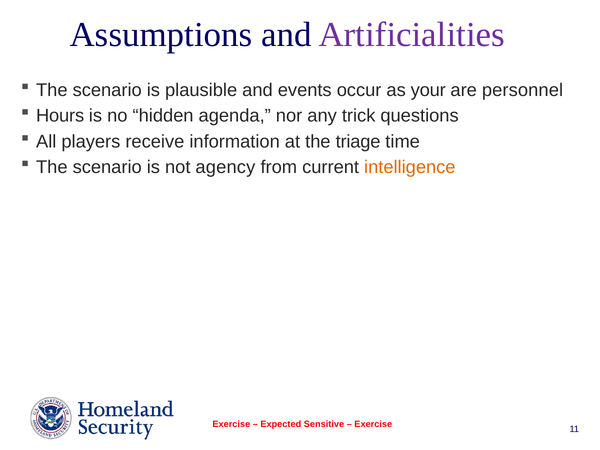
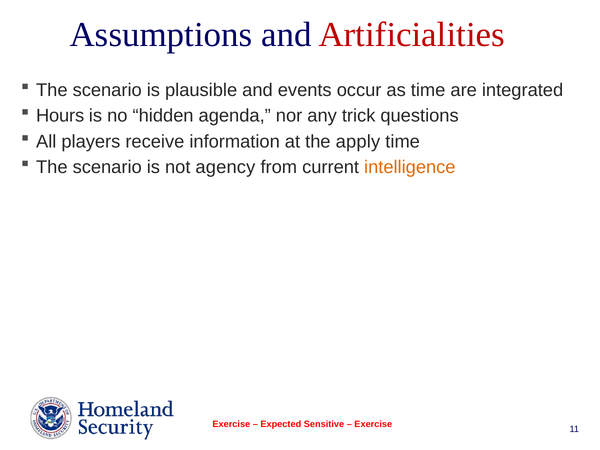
Artificialities colour: purple -> red
as your: your -> time
personnel: personnel -> integrated
triage: triage -> apply
